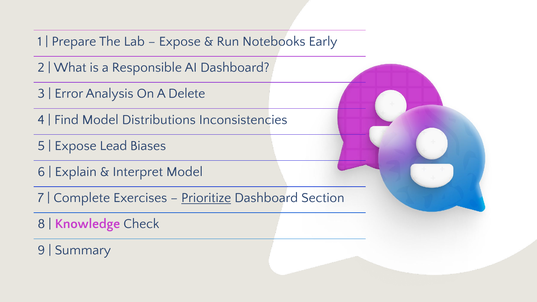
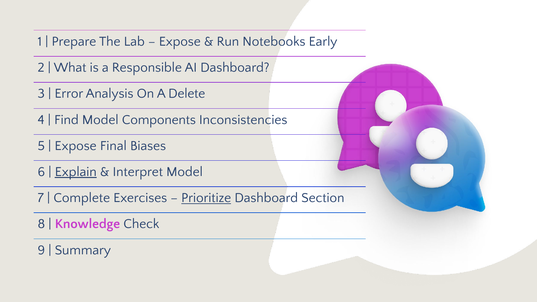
Distributions: Distributions -> Components
Lead: Lead -> Final
Explain underline: none -> present
